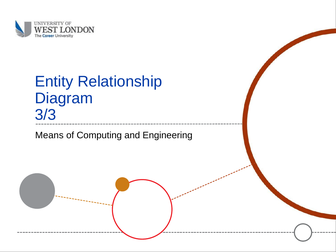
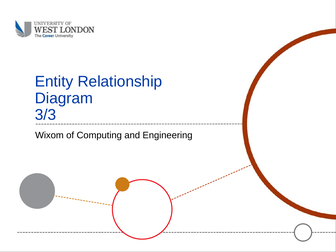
Means: Means -> Wixom
